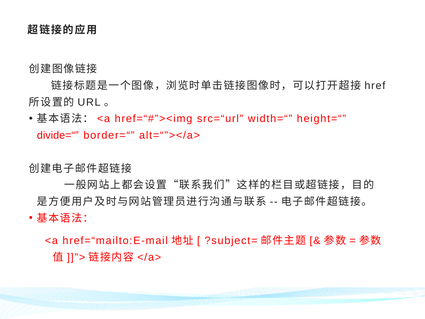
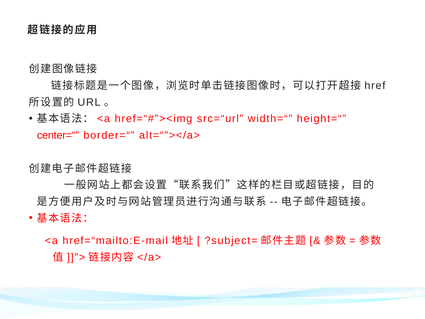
divide=“: divide=“ -> center=“
